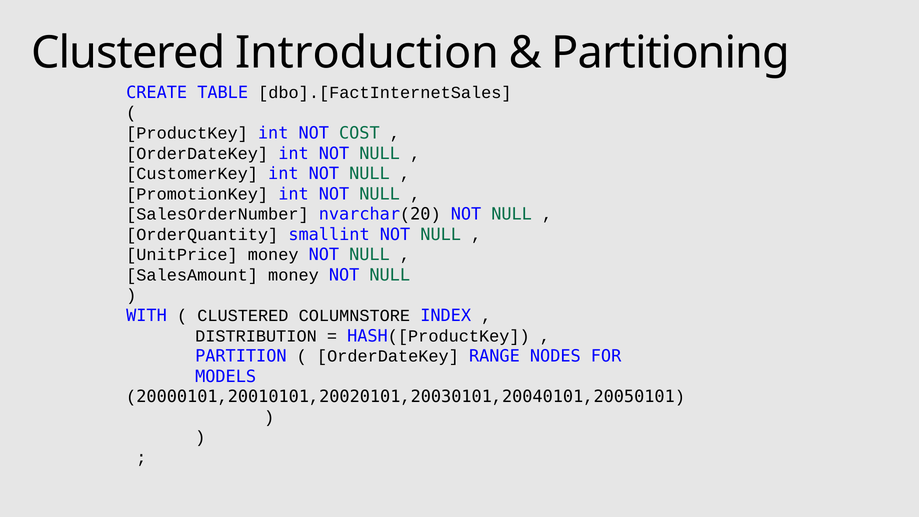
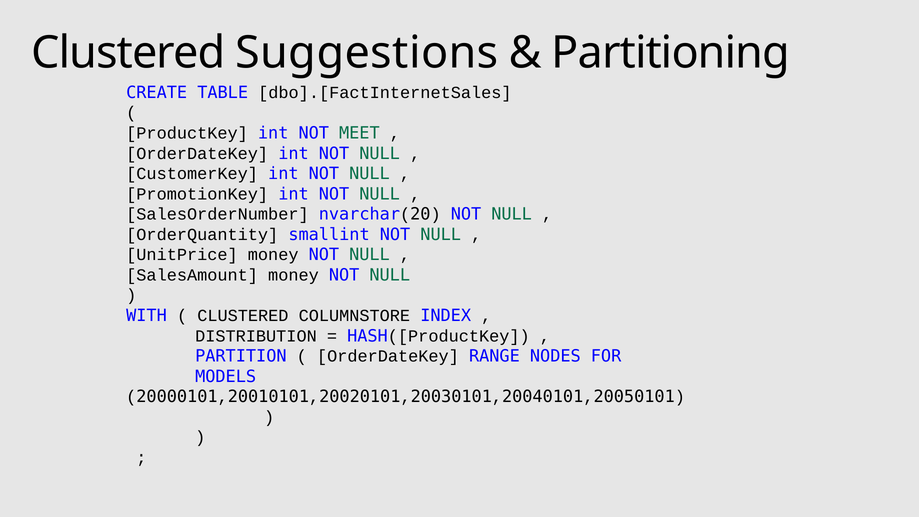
Introduction: Introduction -> Suggestions
COST: COST -> MEET
